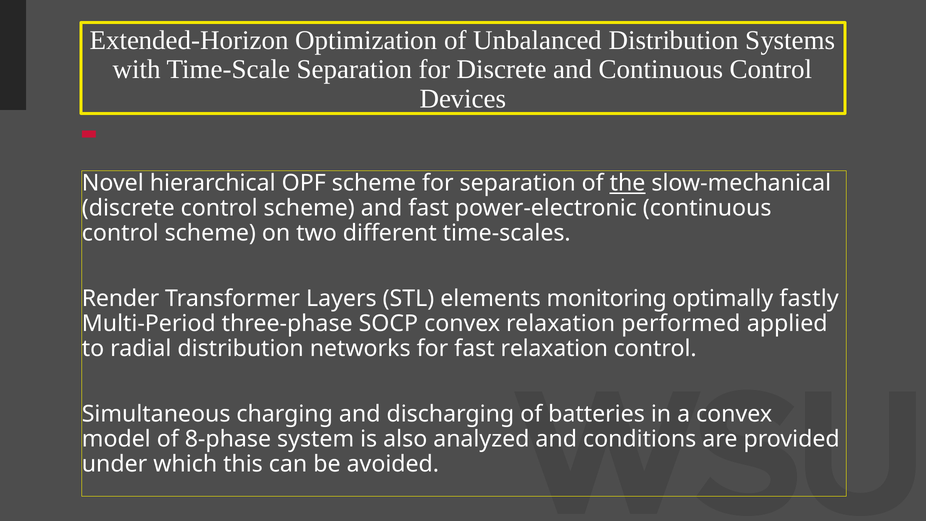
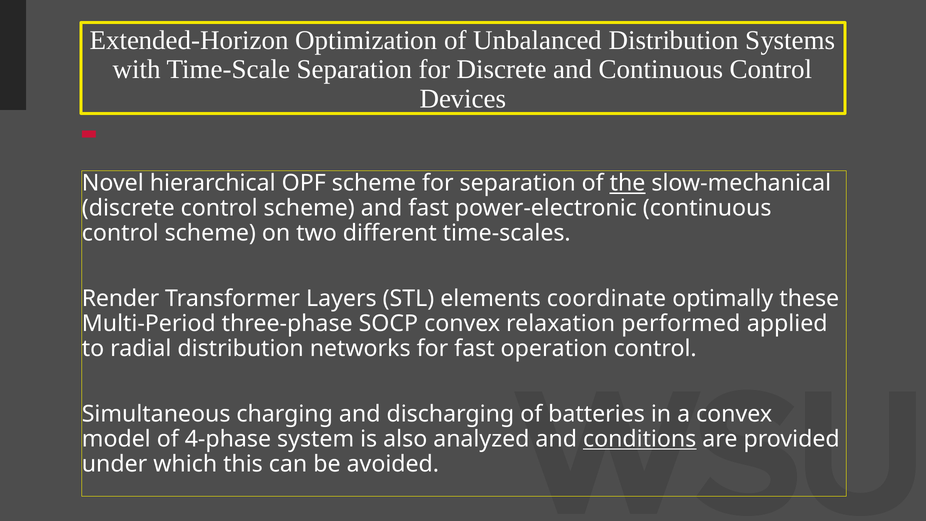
monitoring: monitoring -> coordinate
fastly: fastly -> these
fast relaxation: relaxation -> operation
8-phase: 8-phase -> 4-phase
conditions underline: none -> present
